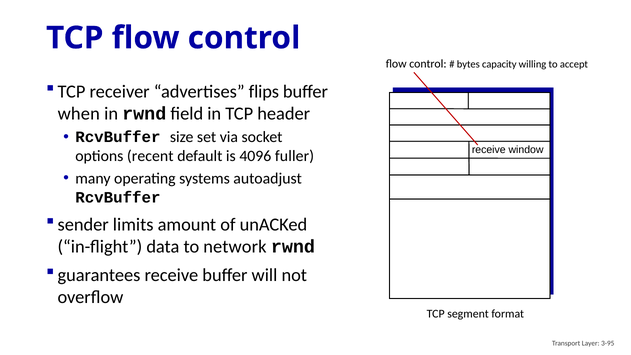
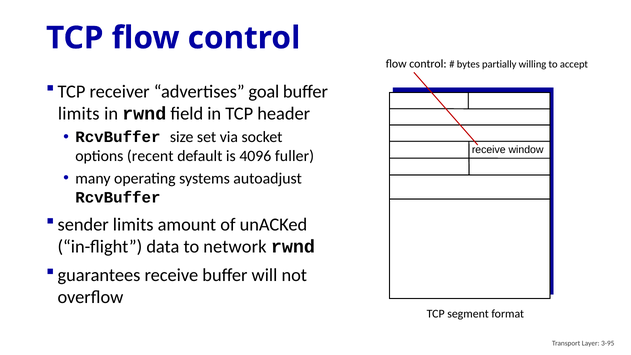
capacity: capacity -> partially
flips: flips -> goal
when at (79, 114): when -> limits
